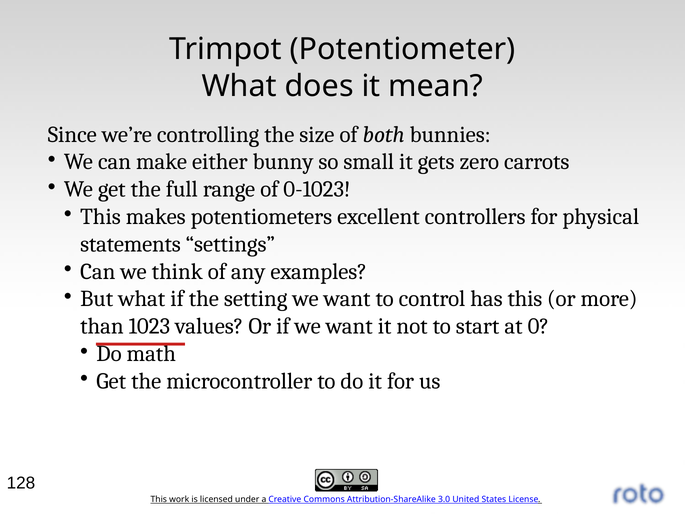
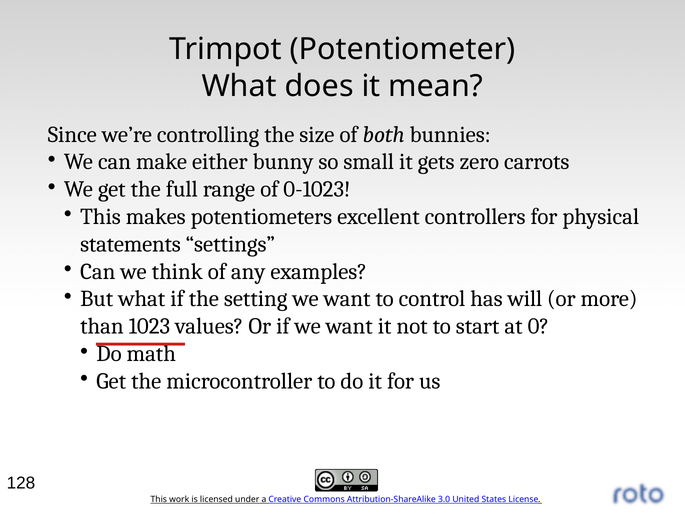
has this: this -> will
